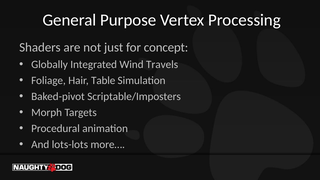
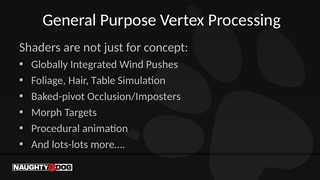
Travels: Travels -> Pushes
Scriptable/Imposters: Scriptable/Imposters -> Occlusion/Imposters
